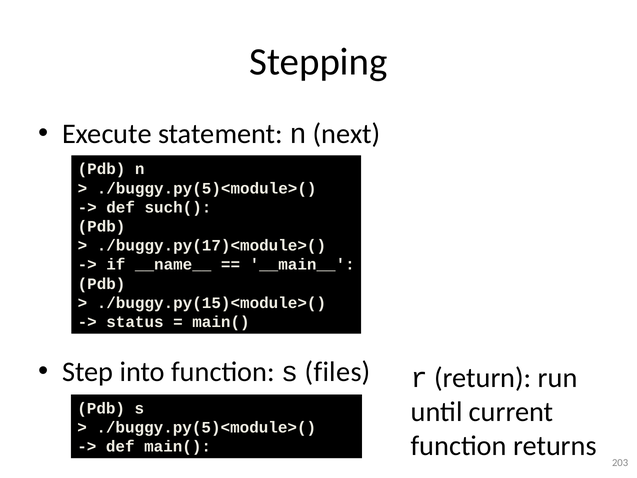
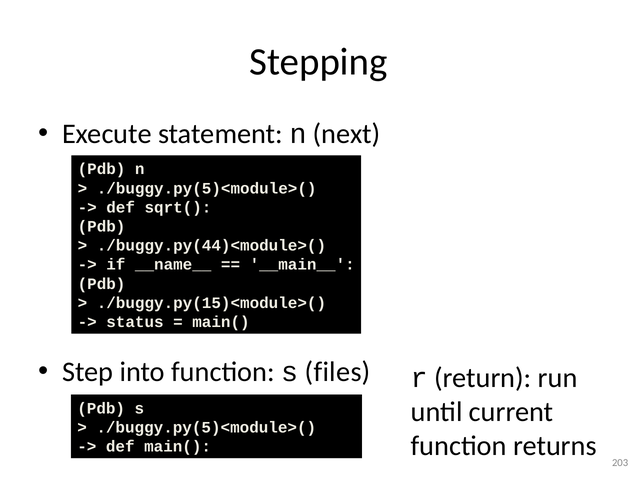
such(: such( -> sqrt(
./buggy.py(17)<module>(: ./buggy.py(17)<module>( -> ./buggy.py(44)<module>(
